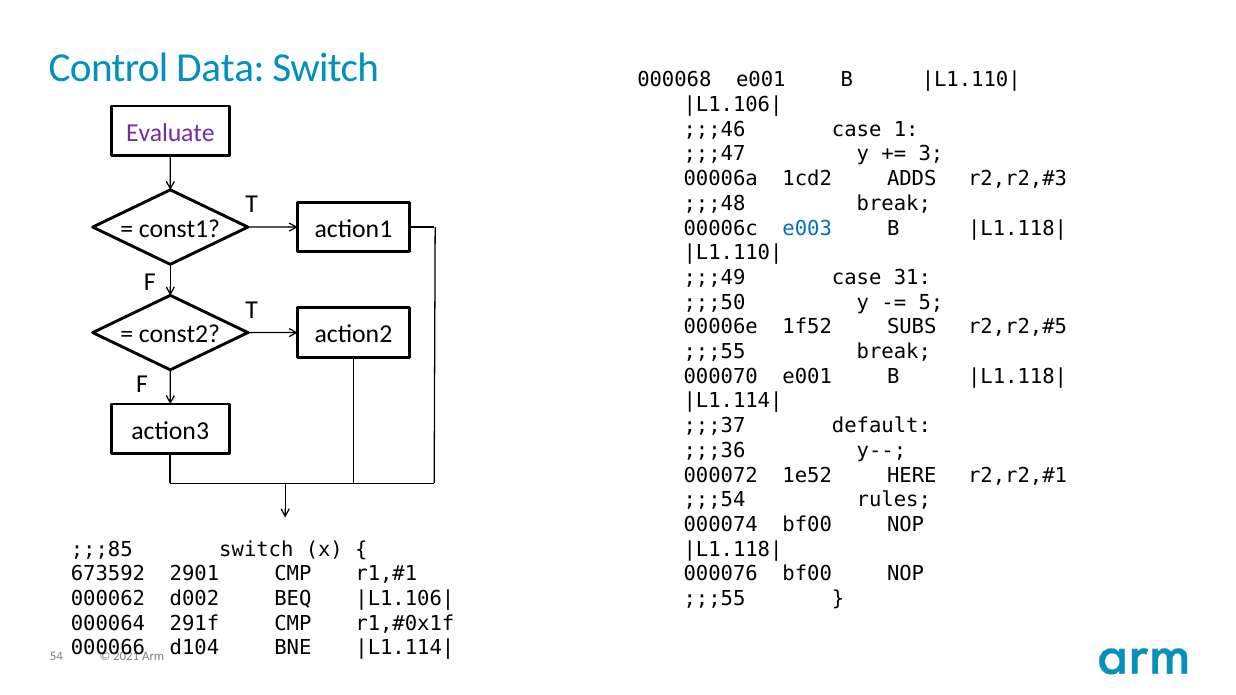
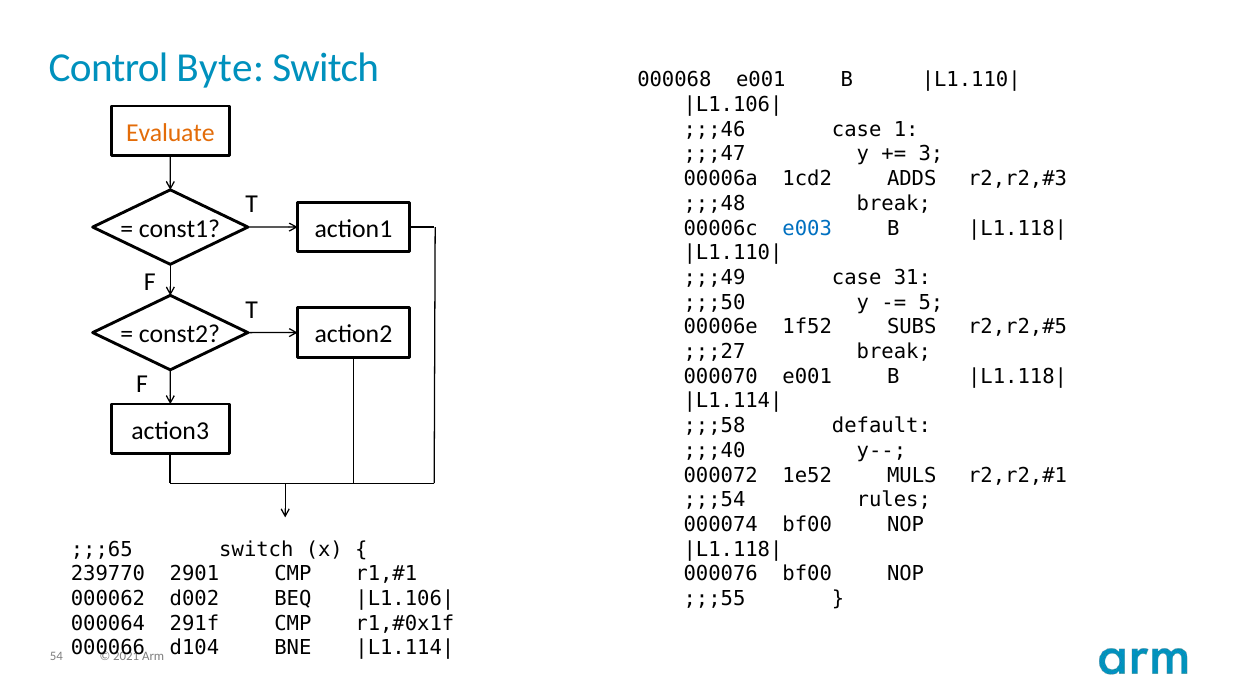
Data: Data -> Byte
Evaluate colour: purple -> orange
;;;55 at (715, 352): ;;;55 -> ;;;27
;;;37: ;;;37 -> ;;;58
;;;36: ;;;36 -> ;;;40
HERE: HERE -> MULS
;;;85: ;;;85 -> ;;;65
673592: 673592 -> 239770
